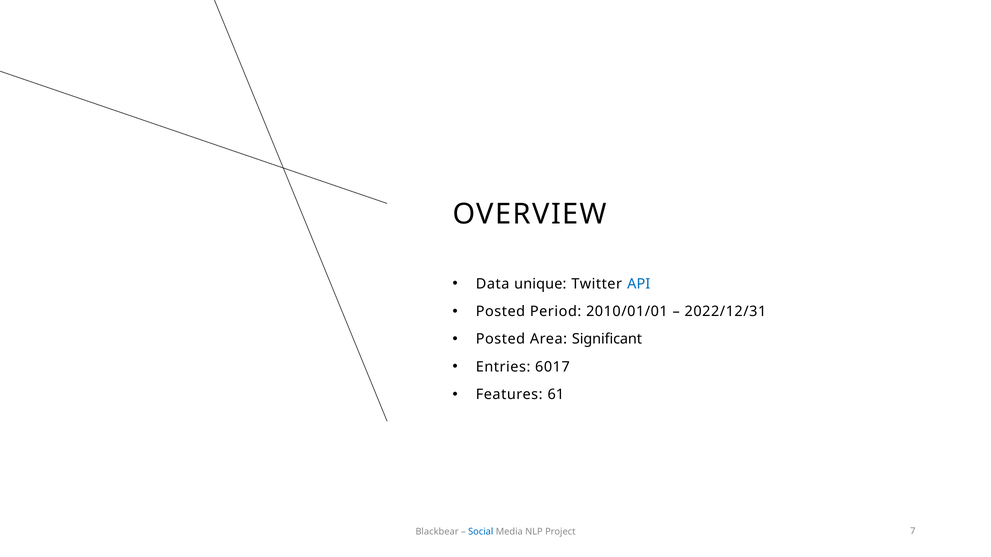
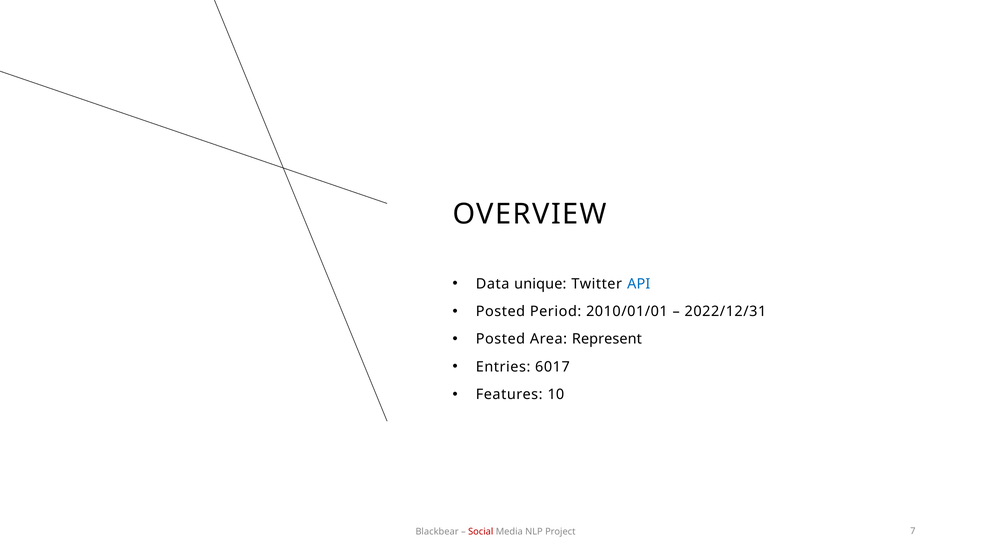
Significant: Significant -> Represent
61: 61 -> 10
Social colour: blue -> red
